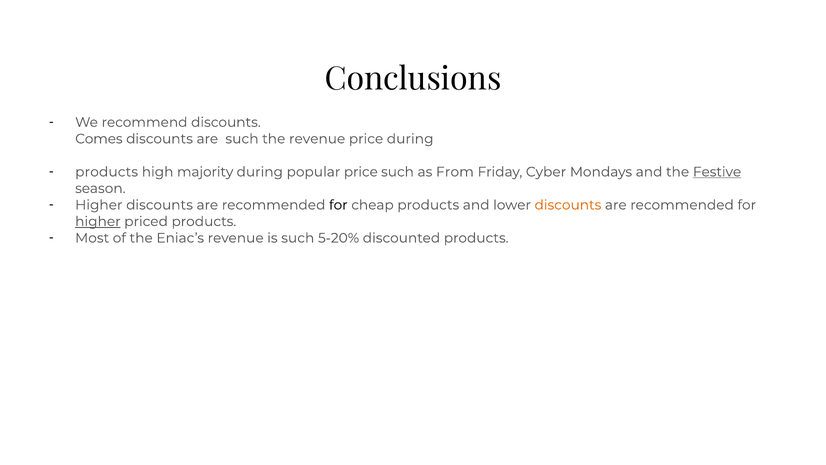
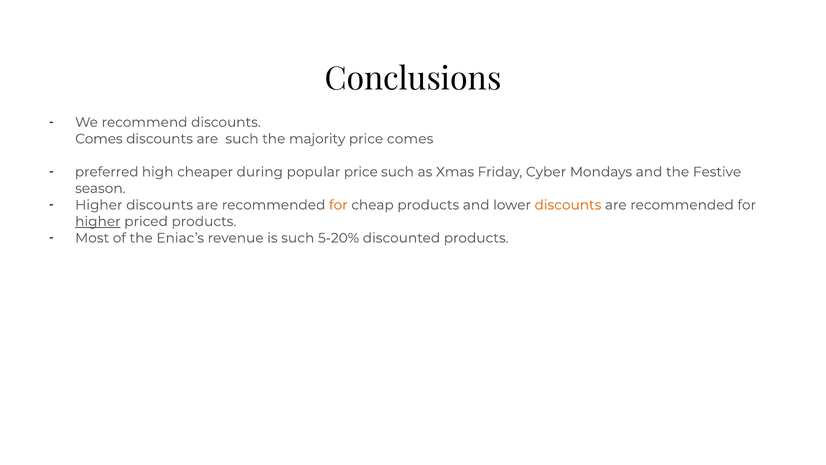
the revenue: revenue -> majority
price during: during -> comes
products at (107, 172): products -> preferred
majority: majority -> cheaper
From: From -> Xmas
Festive underline: present -> none
for at (338, 205) colour: black -> orange
